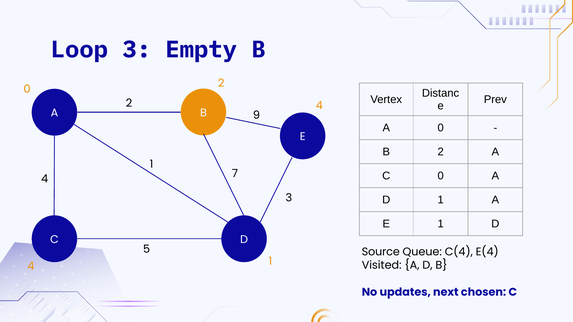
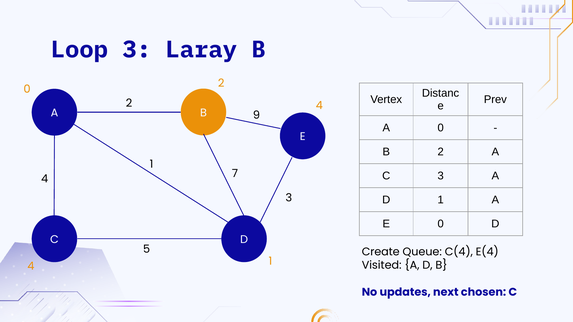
Empty: Empty -> Laray
C 0: 0 -> 3
E 1: 1 -> 0
Source: Source -> Create
